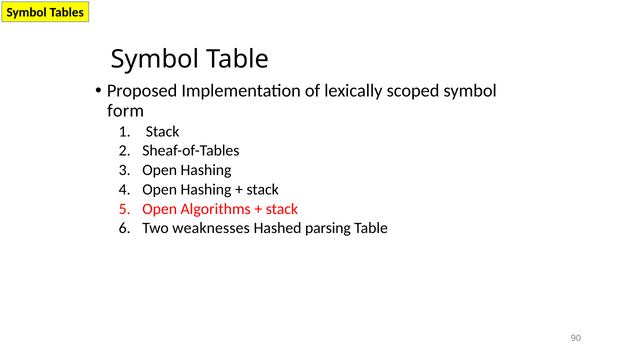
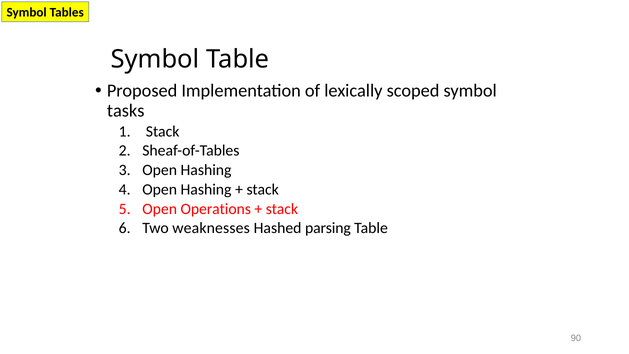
form: form -> tasks
Algorithms: Algorithms -> Operations
